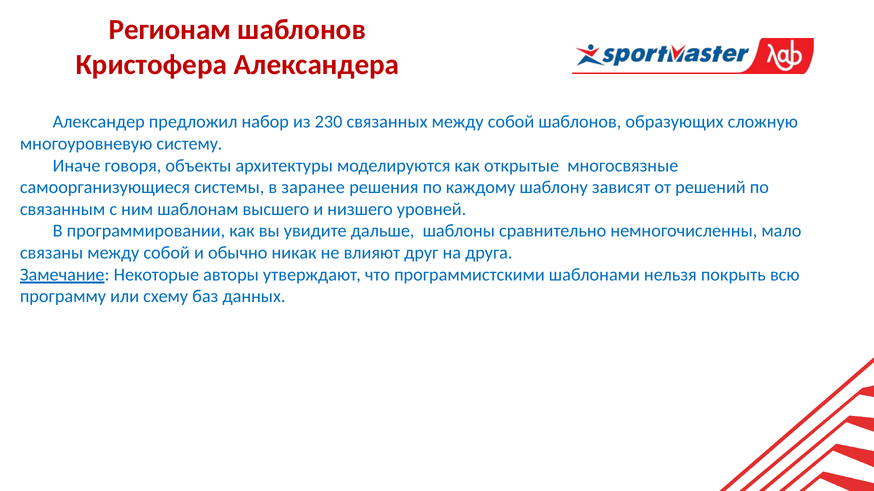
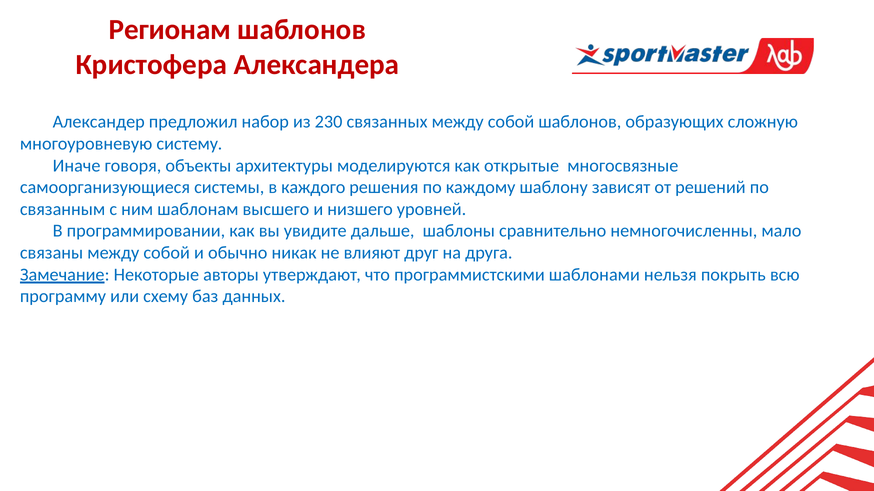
заранее: заранее -> каждого
